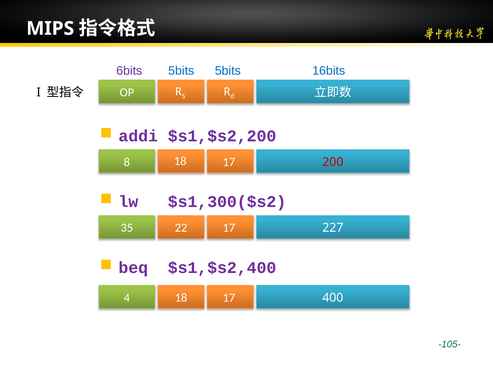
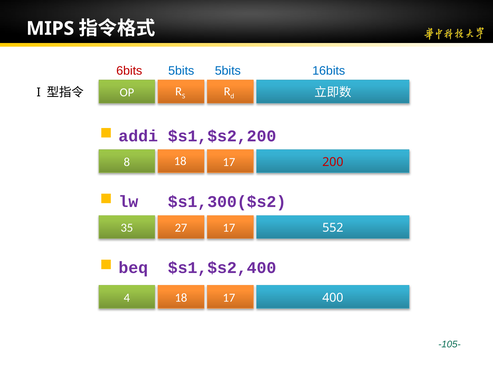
6bits colour: purple -> red
22: 22 -> 27
227: 227 -> 552
